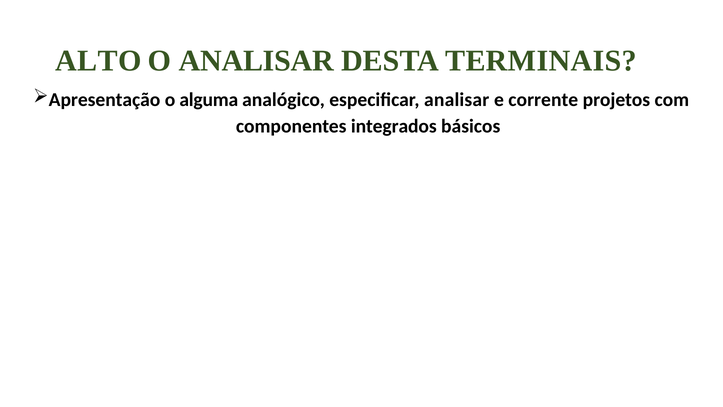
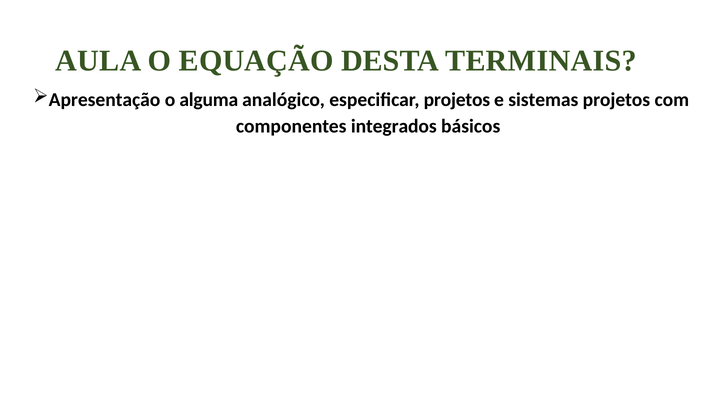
ALTO: ALTO -> AULA
O ANALISAR: ANALISAR -> EQUAÇÃO
especificar analisar: analisar -> projetos
corrente: corrente -> sistemas
